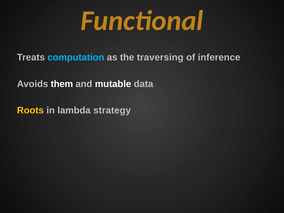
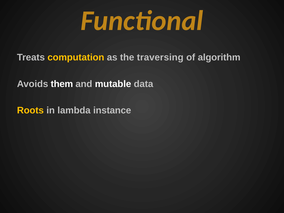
computation colour: light blue -> yellow
inference: inference -> algorithm
strategy: strategy -> instance
